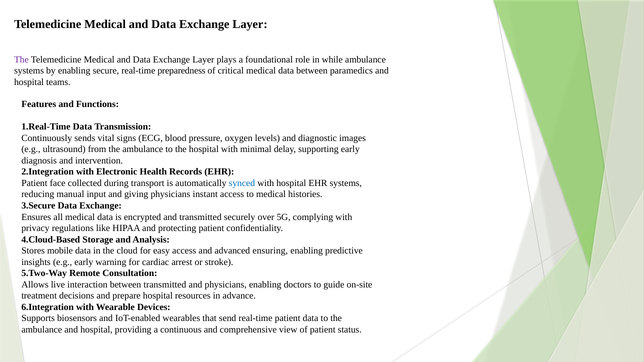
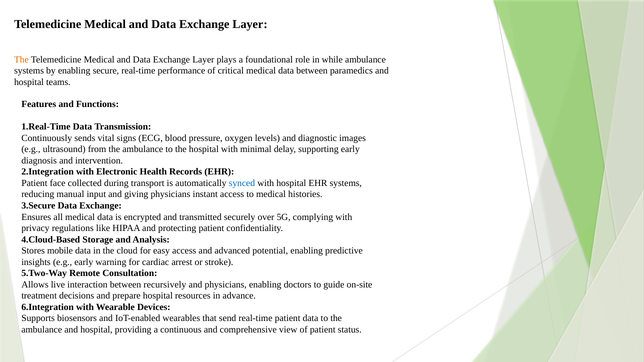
The at (21, 60) colour: purple -> orange
preparedness: preparedness -> performance
ensuring: ensuring -> potential
between transmitted: transmitted -> recursively
